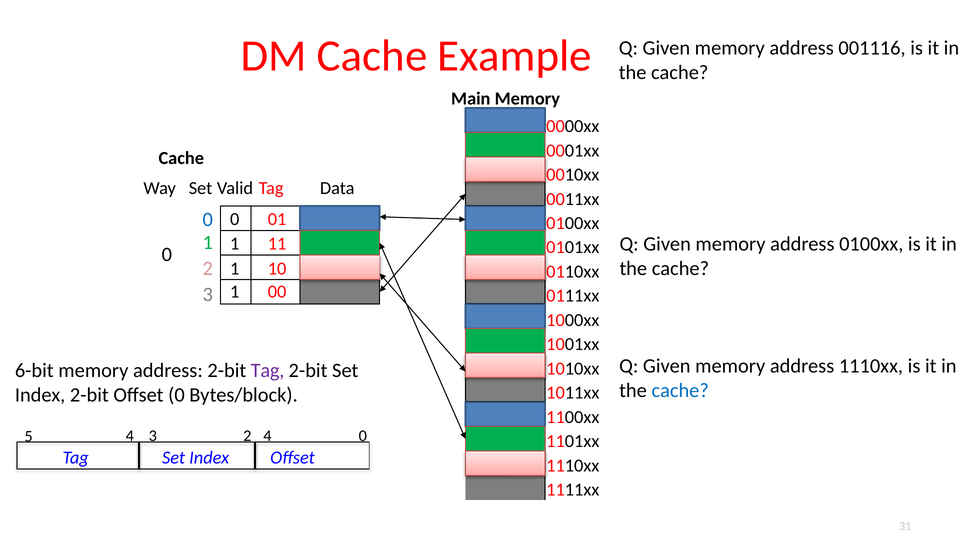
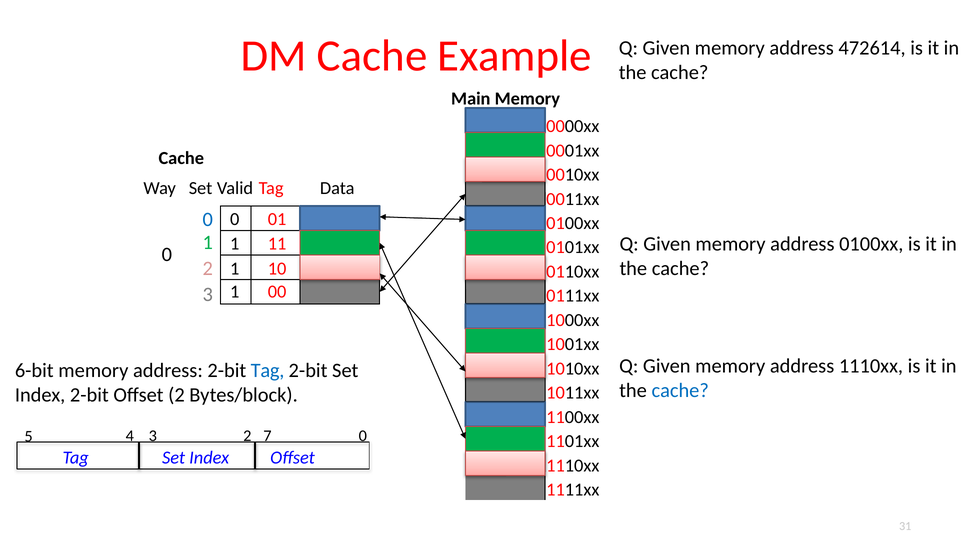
001116: 001116 -> 472614
Tag at (268, 371) colour: purple -> blue
Offset 0: 0 -> 2
5 4: 4 -> 7
